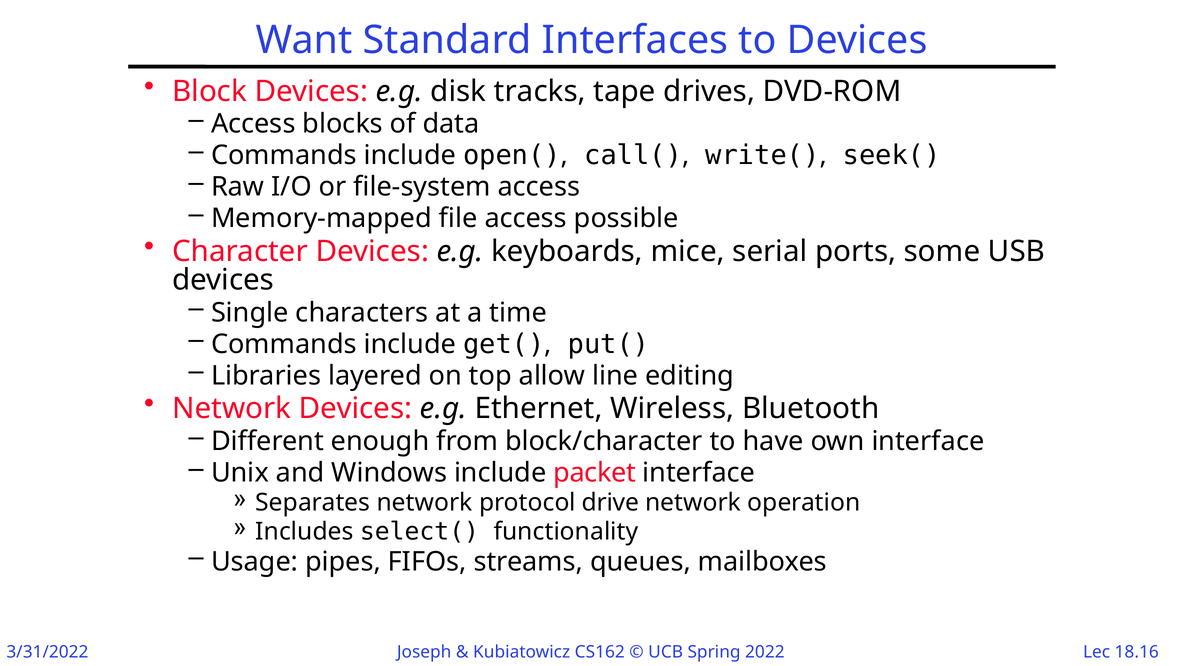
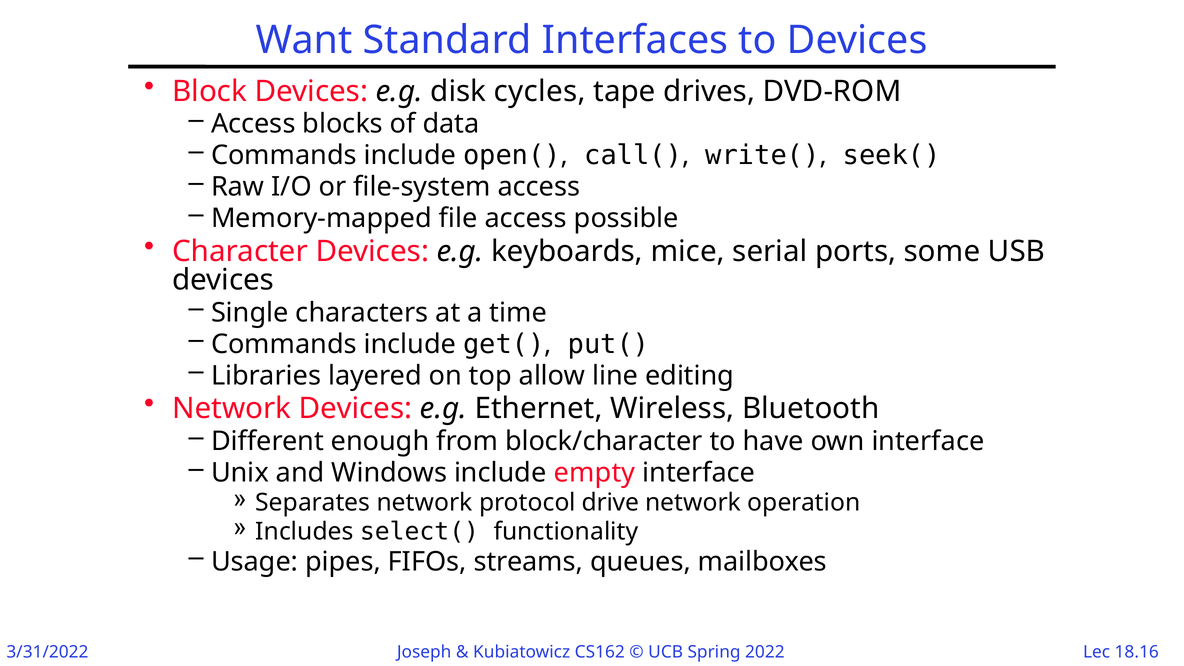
tracks: tracks -> cycles
packet: packet -> empty
